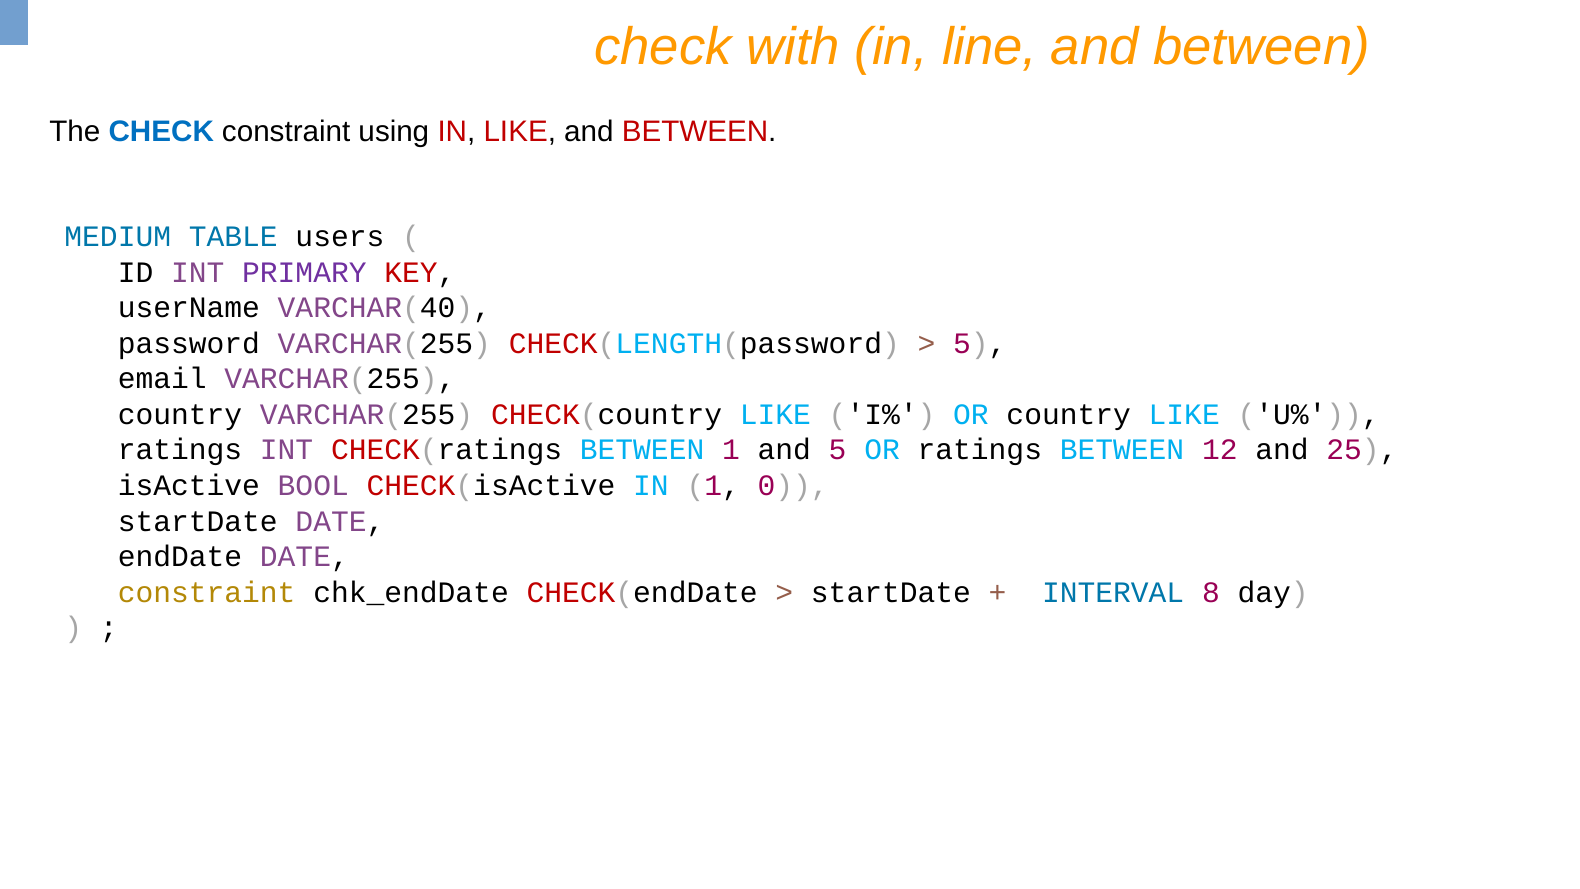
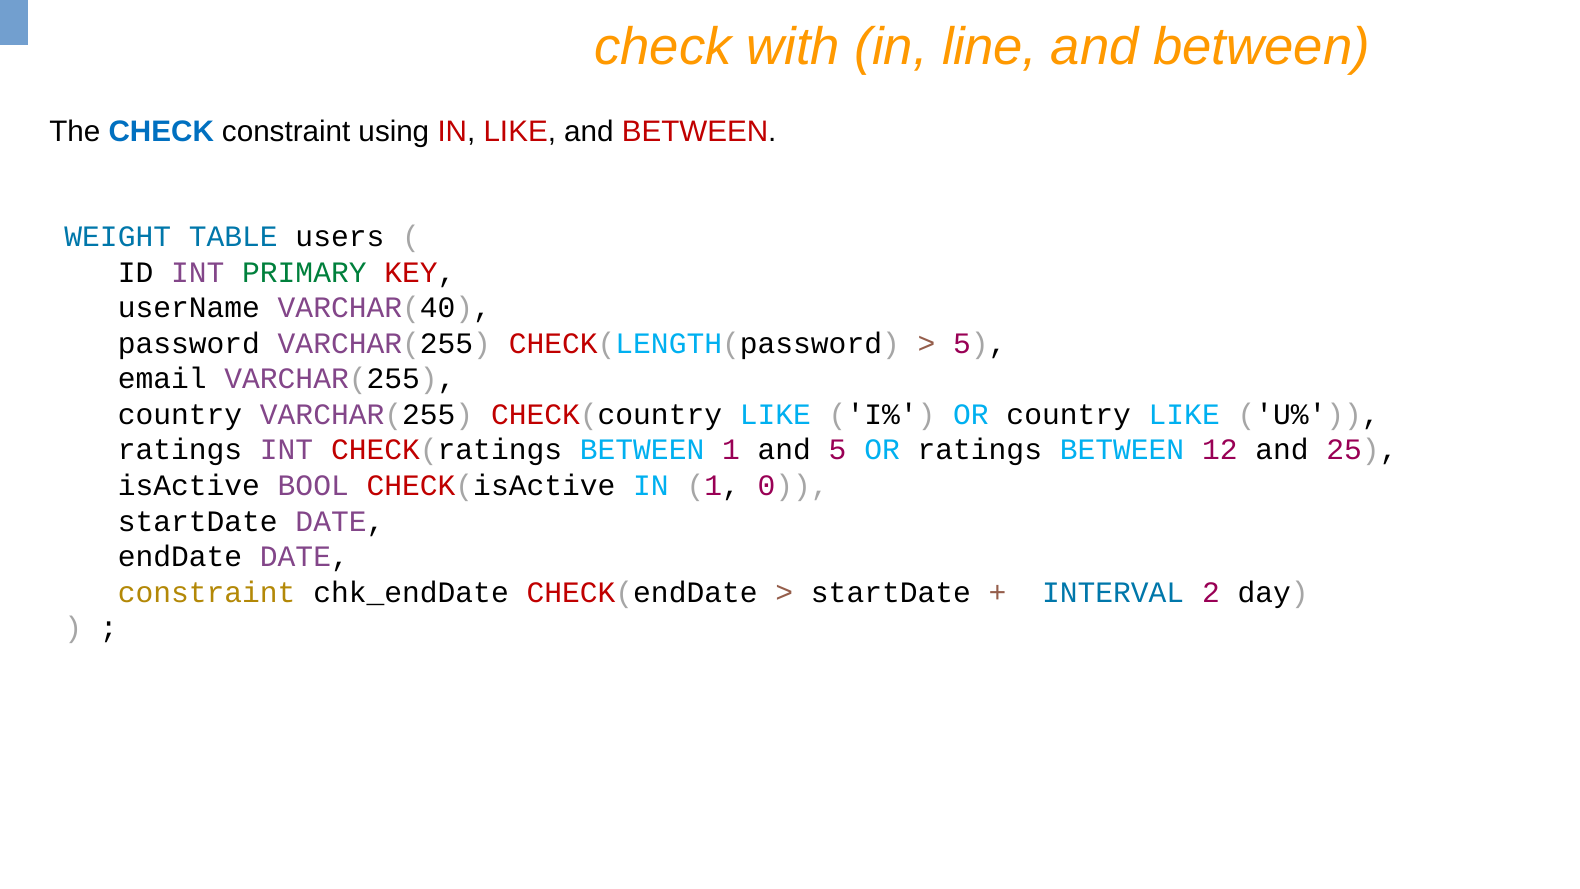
MEDIUM: MEDIUM -> WEIGHT
PRIMARY colour: purple -> green
8: 8 -> 2
